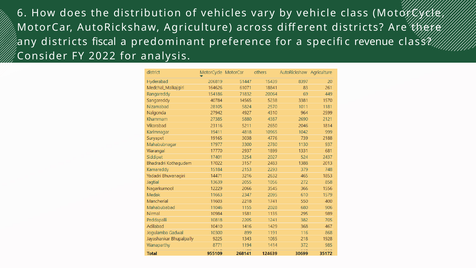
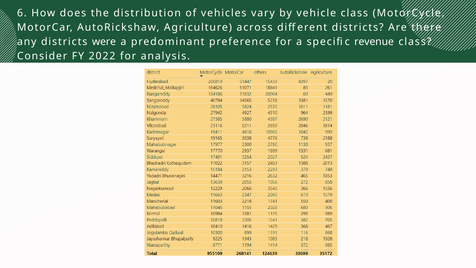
fiscal: fiscal -> were
